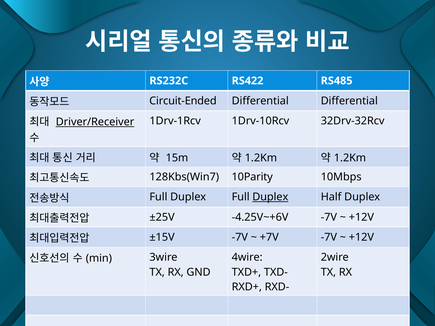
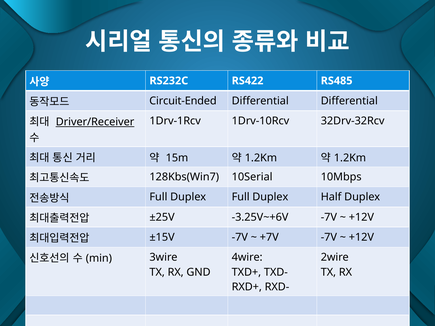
10Parity: 10Parity -> 10Serial
Duplex at (270, 197) underline: present -> none
-4.25V~+6V: -4.25V~+6V -> -3.25V~+6V
